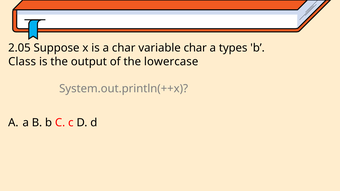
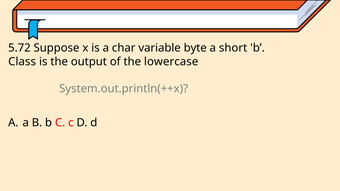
2.05: 2.05 -> 5.72
variable char: char -> byte
types: types -> short
